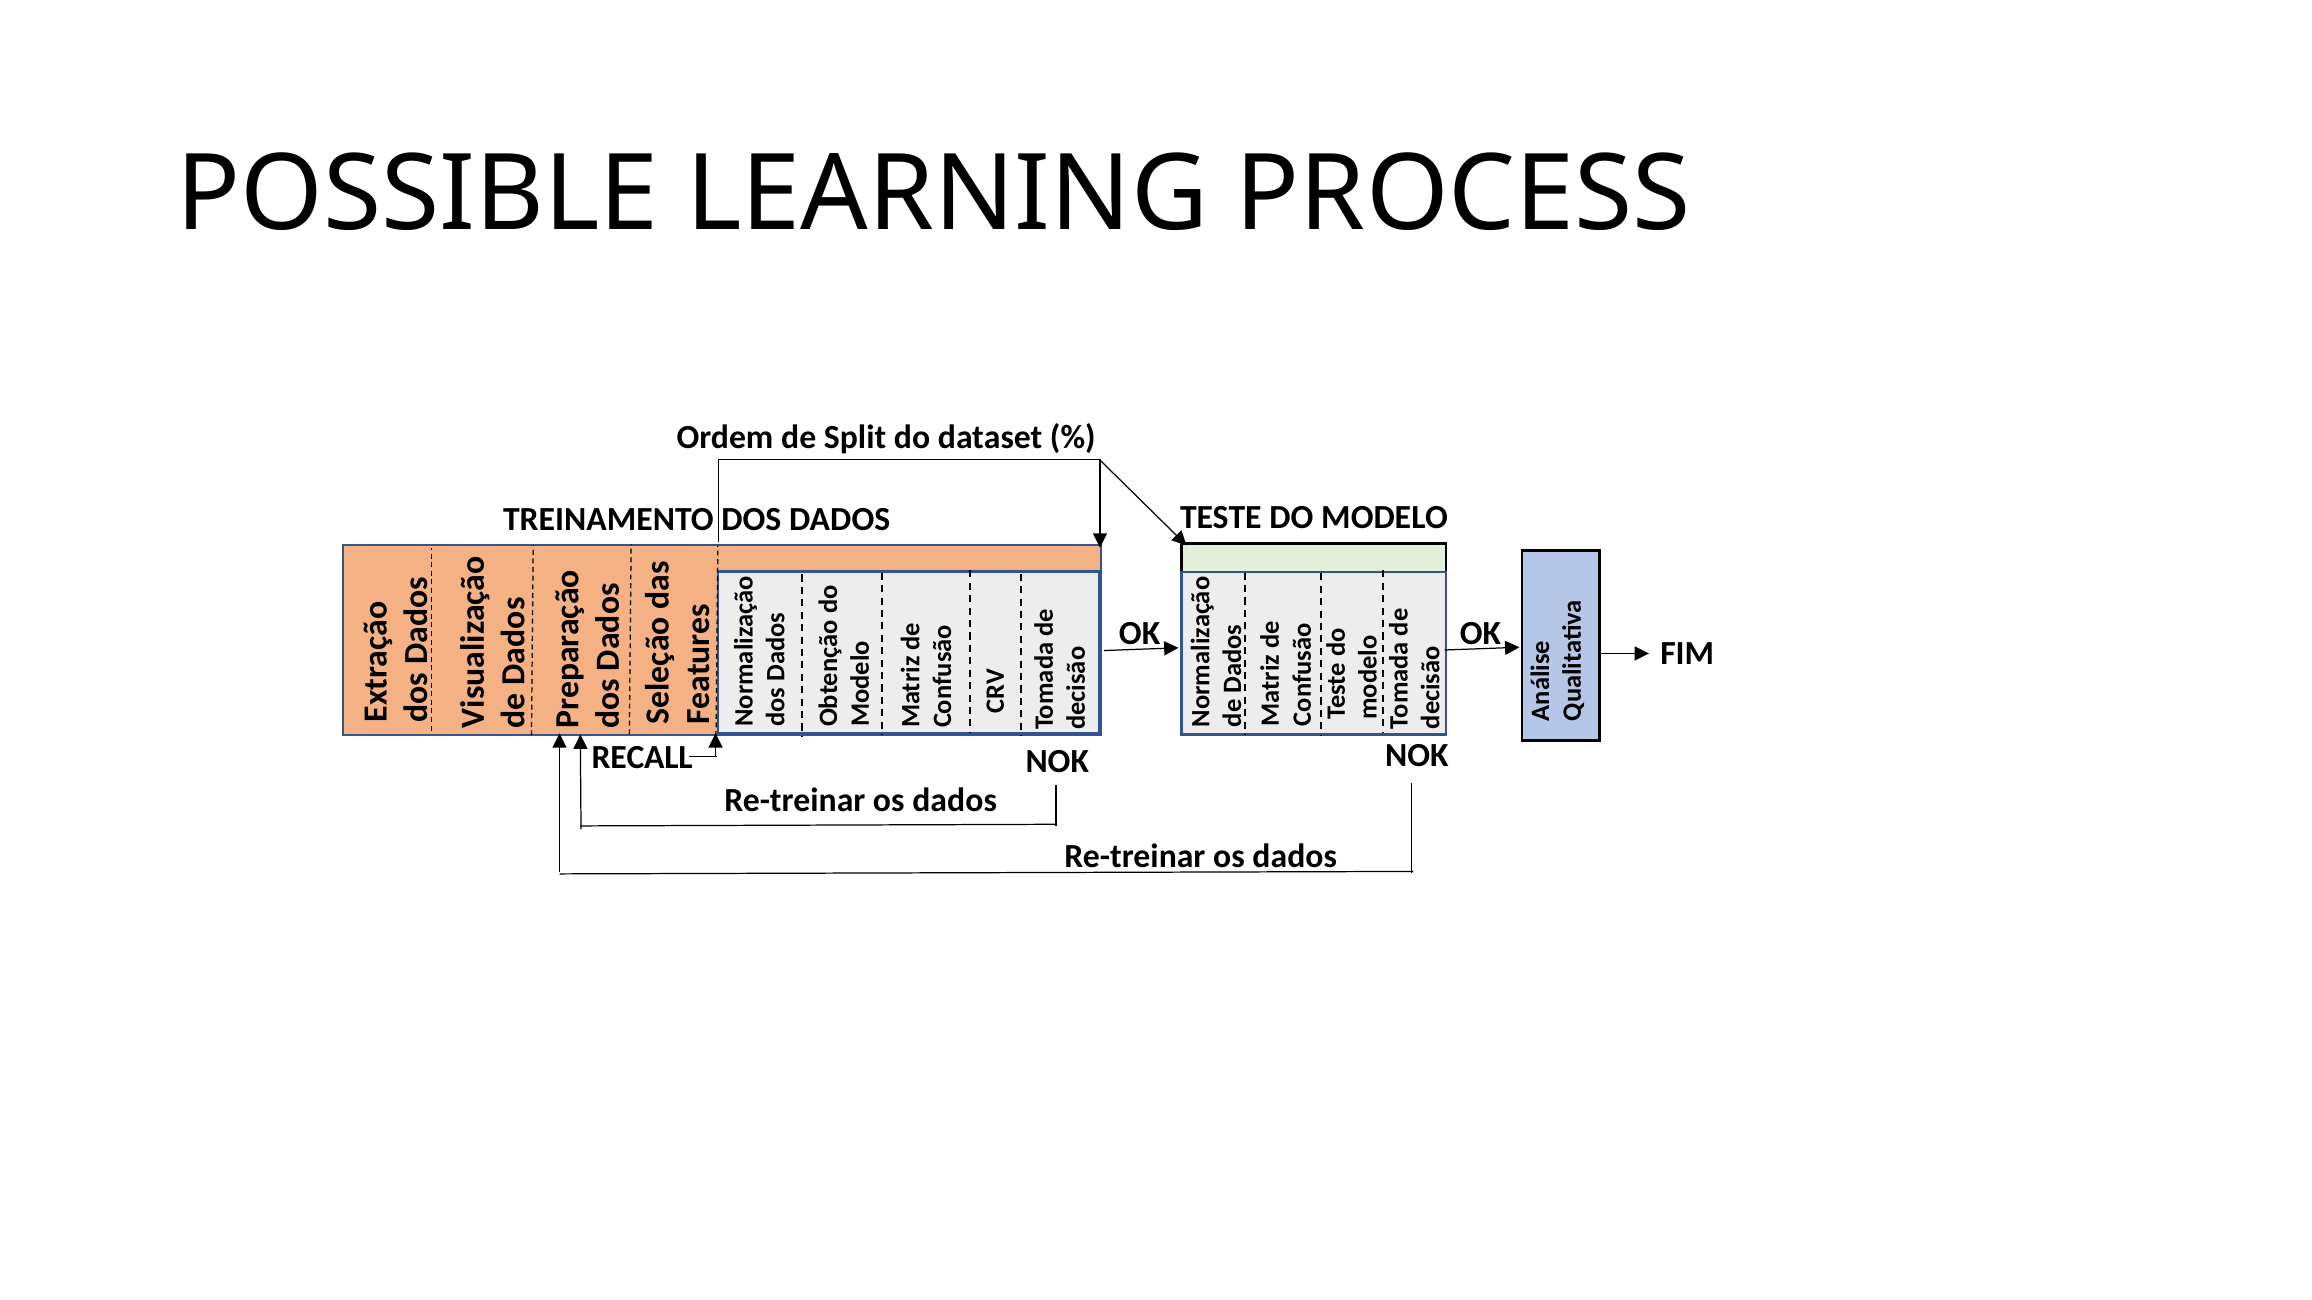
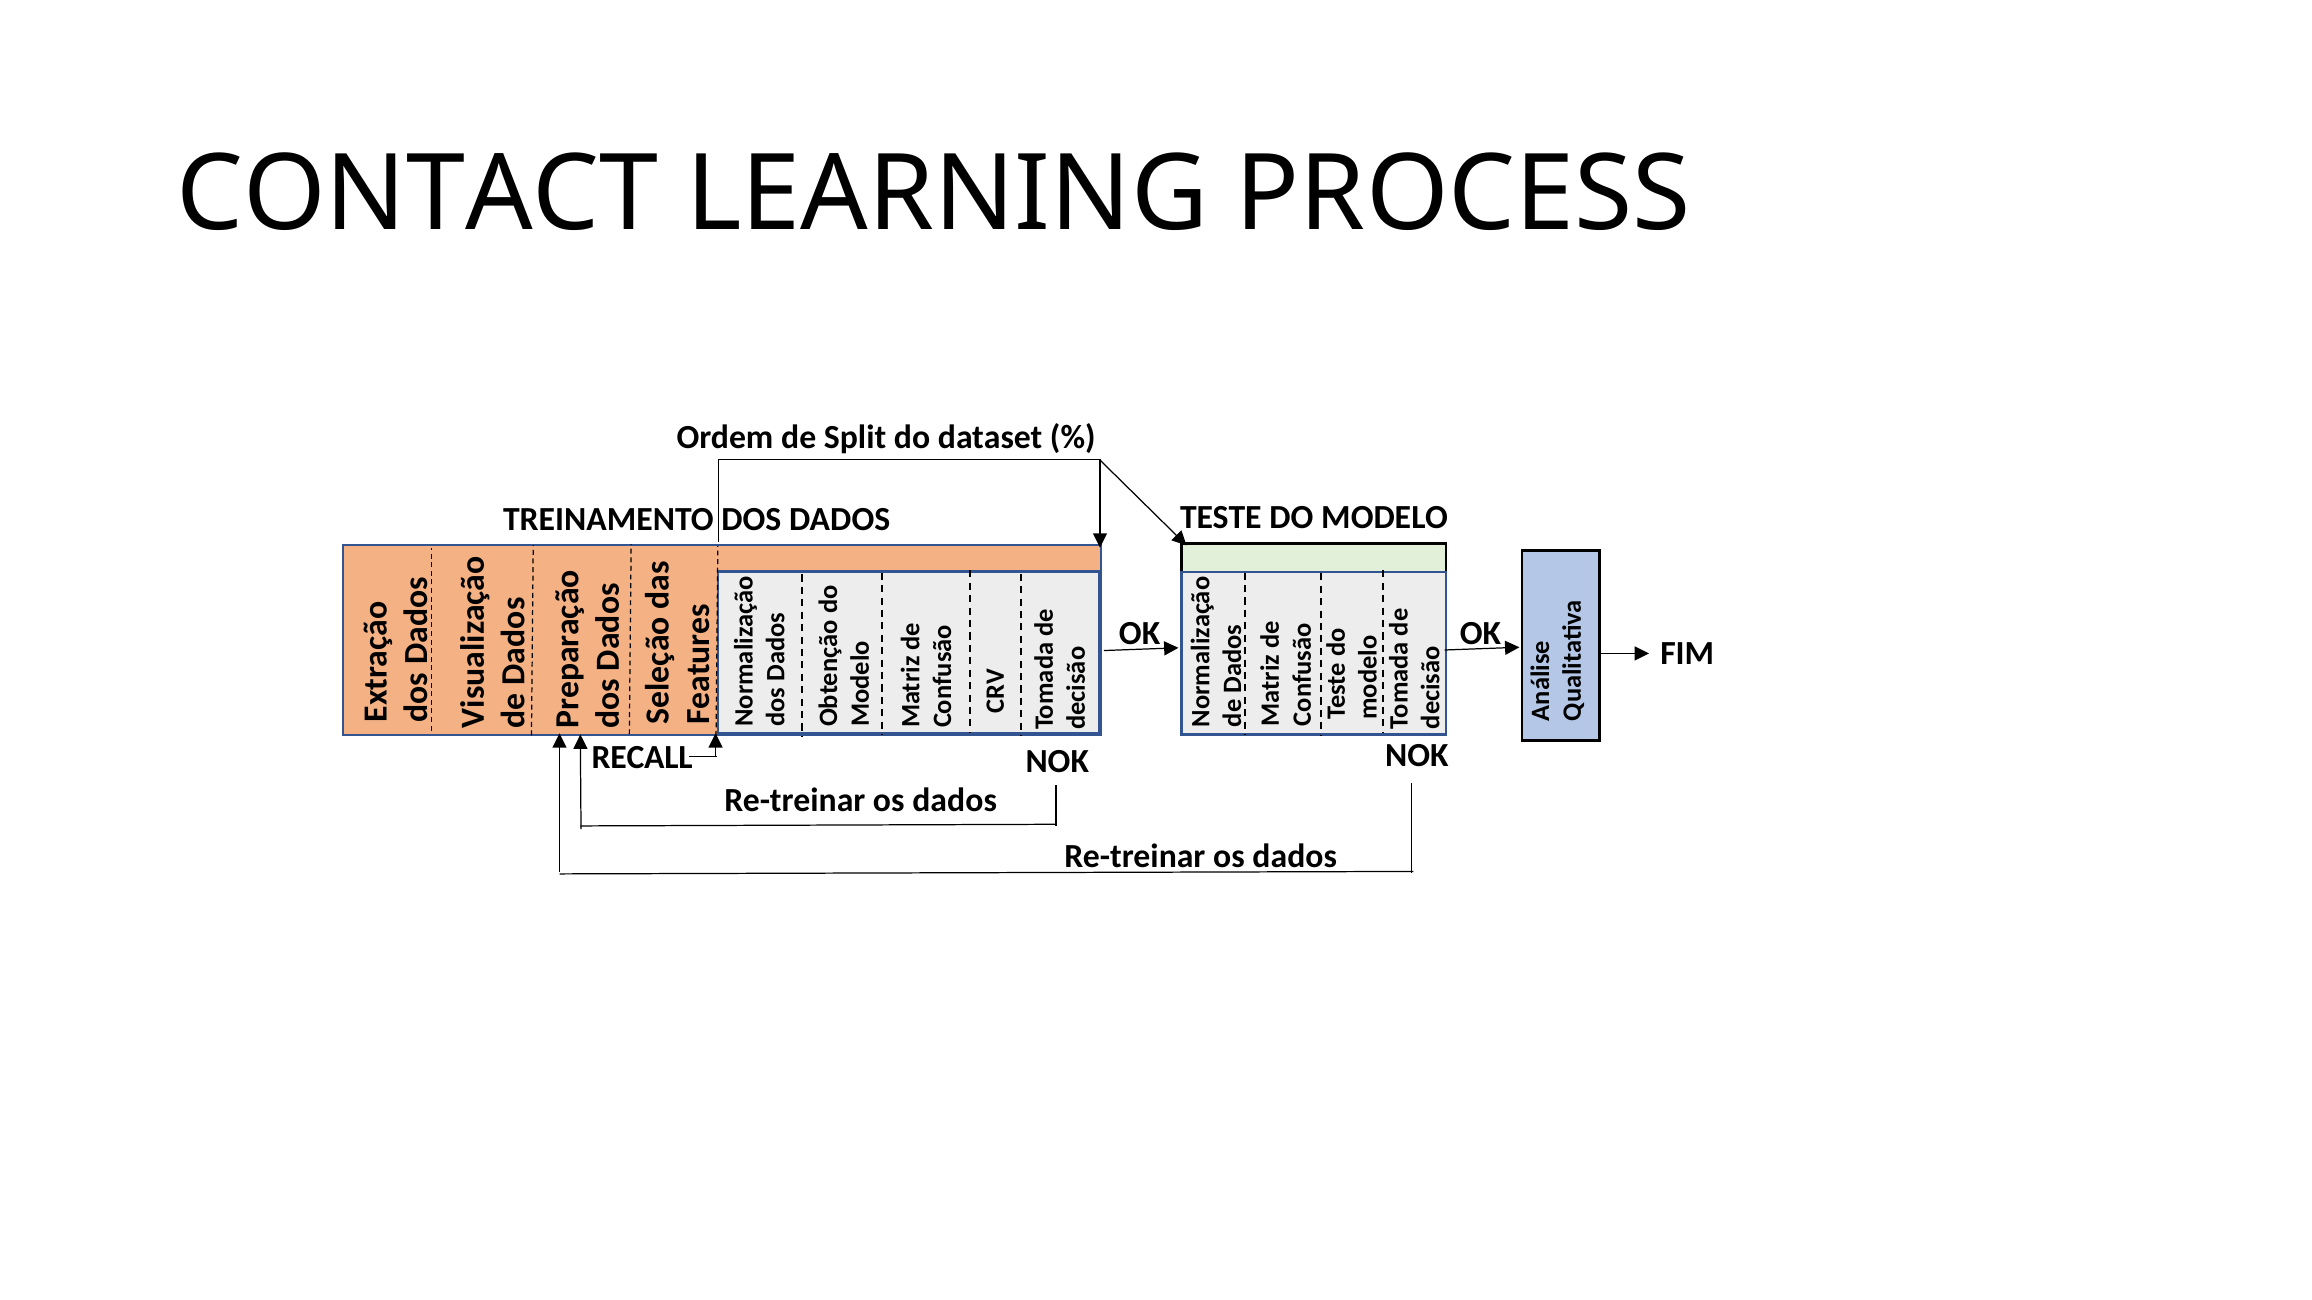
POSSIBLE: POSSIBLE -> CONTACT
